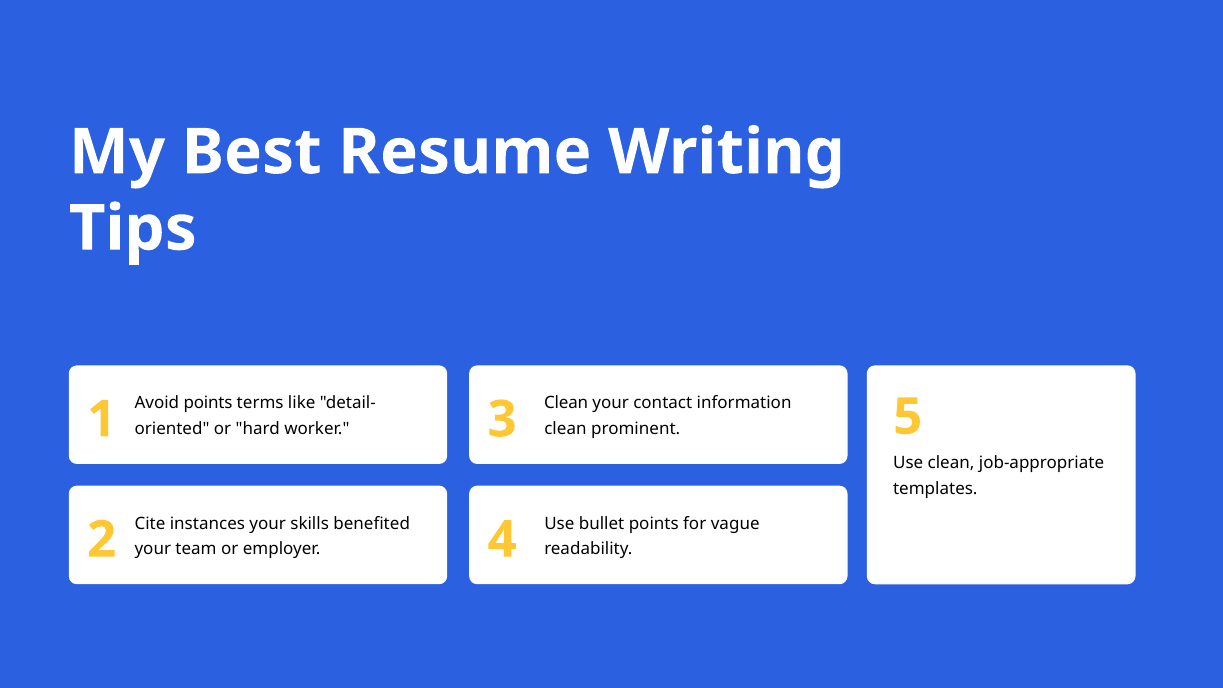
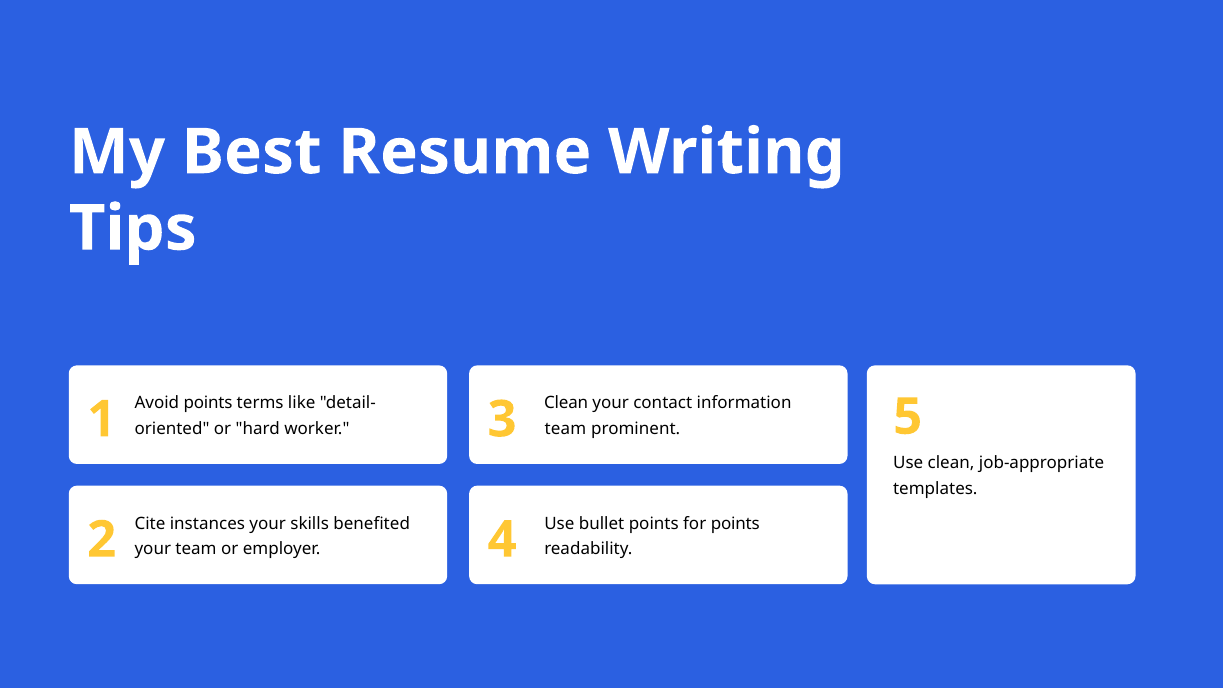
clean at (565, 429): clean -> team
for vague: vague -> points
